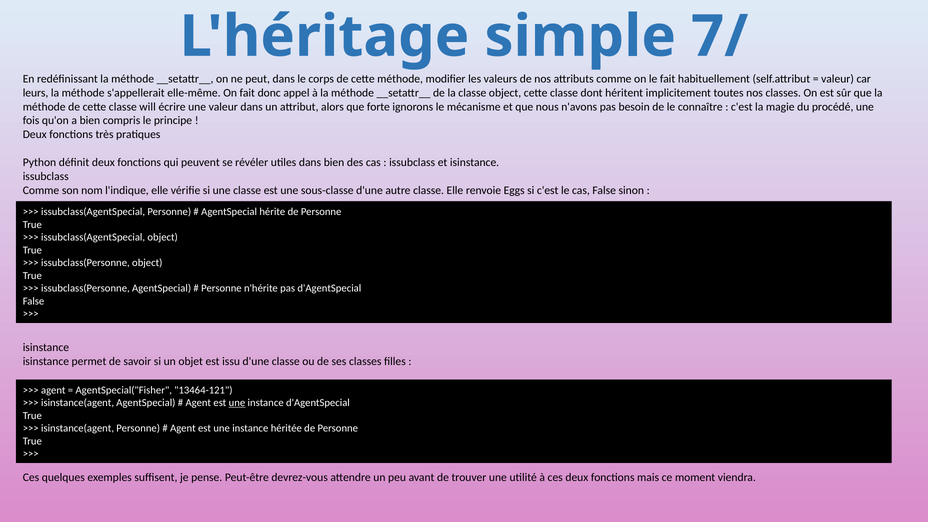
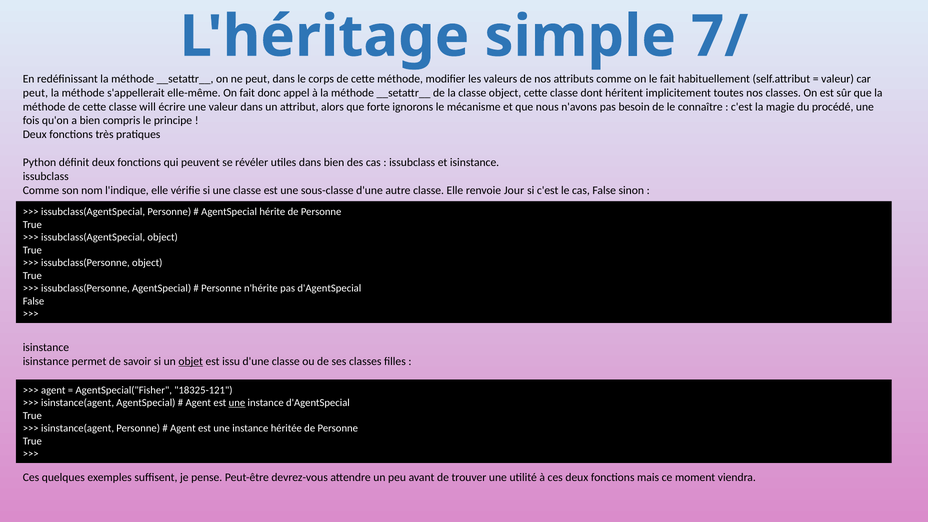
leurs at (36, 93): leurs -> peut
Eggs: Eggs -> Jour
objet underline: none -> present
13464-121: 13464-121 -> 18325-121
